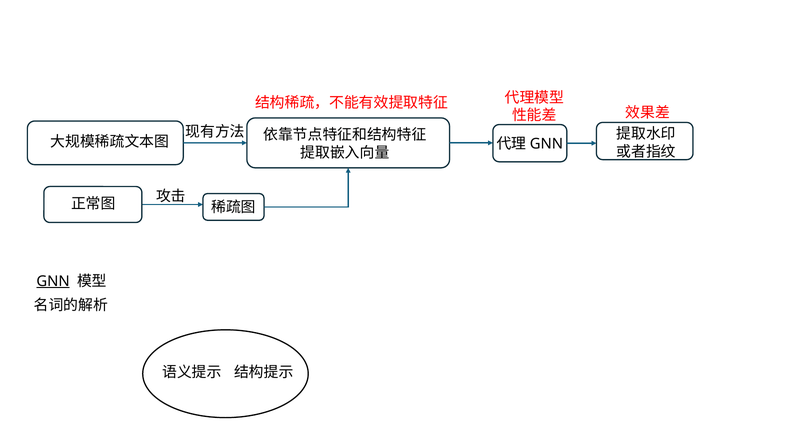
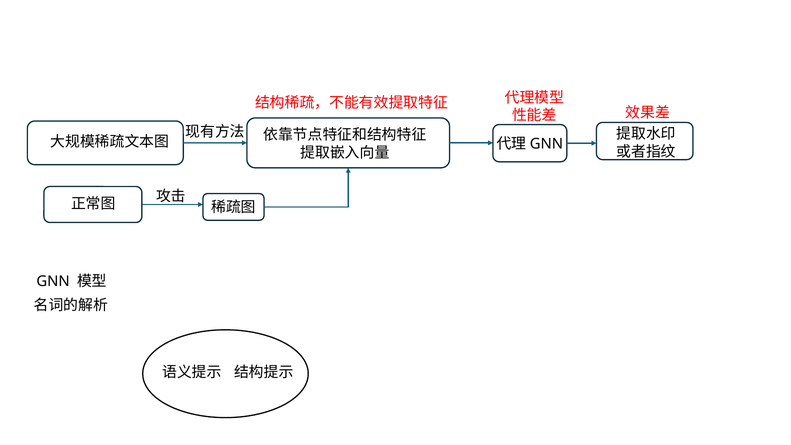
GNN underline: present -> none
